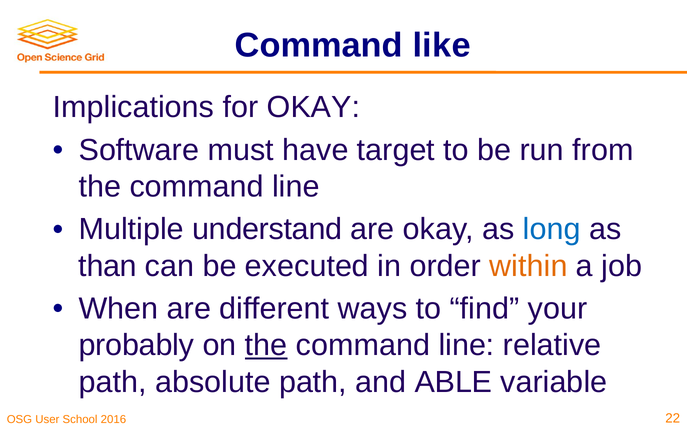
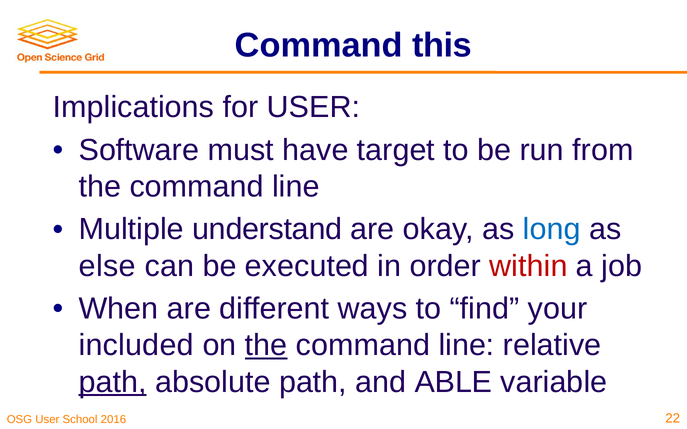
like: like -> this
for OKAY: OKAY -> USER
than: than -> else
within colour: orange -> red
probably: probably -> included
path at (113, 382) underline: none -> present
